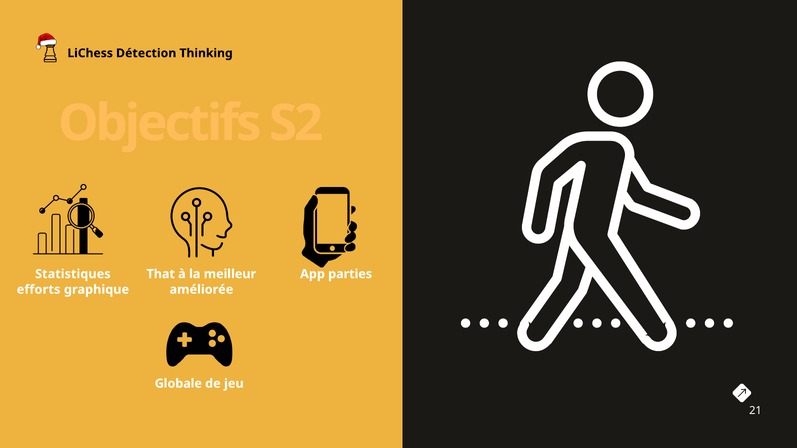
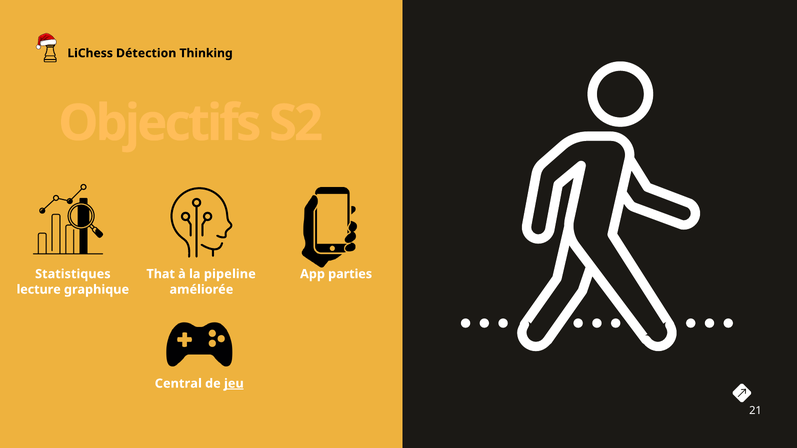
meilleur: meilleur -> pipeline
efforts: efforts -> lecture
Globale: Globale -> Central
jeu underline: none -> present
